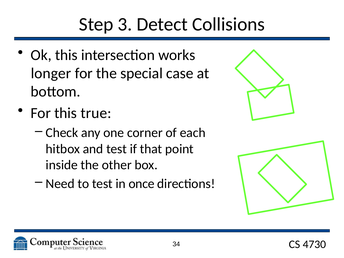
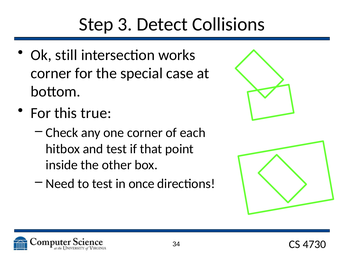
Ok this: this -> still
longer at (51, 73): longer -> corner
